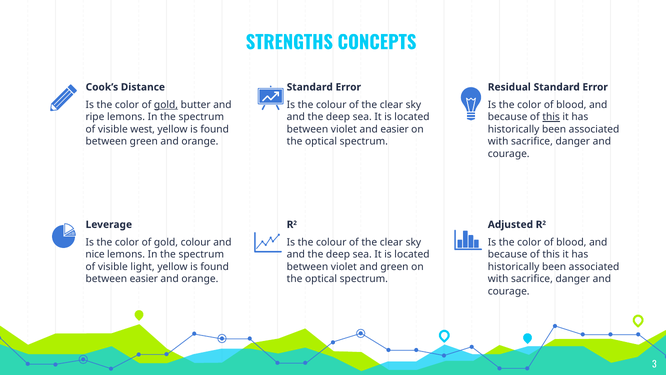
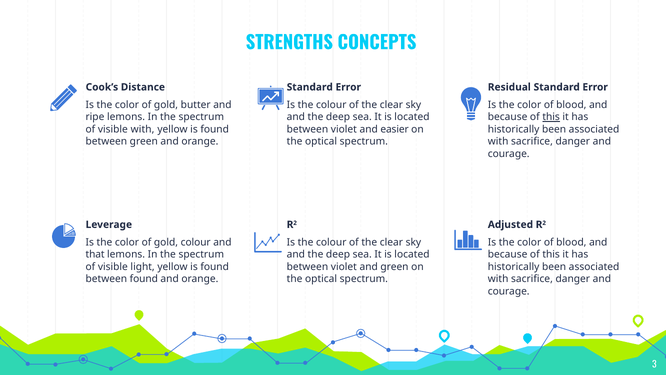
gold at (166, 105) underline: present -> none
visible west: west -> with
nice: nice -> that
between easier: easier -> found
